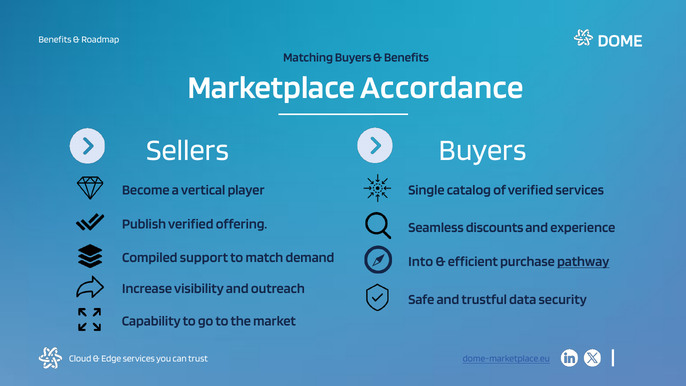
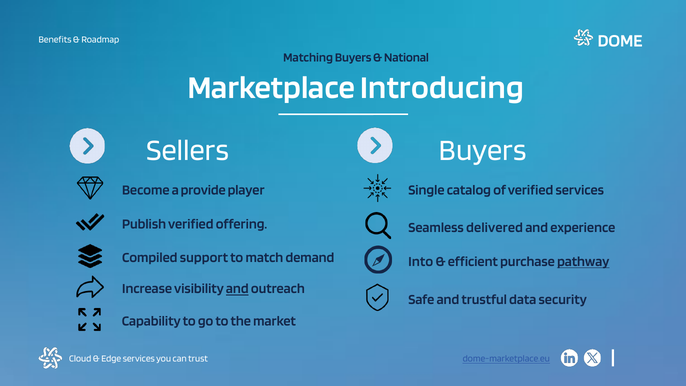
Benefits at (406, 57): Benefits -> National
Accordance: Accordance -> Introducing
vertical: vertical -> provide
discounts: discounts -> delivered
and at (237, 289) underline: none -> present
